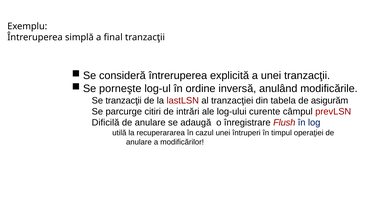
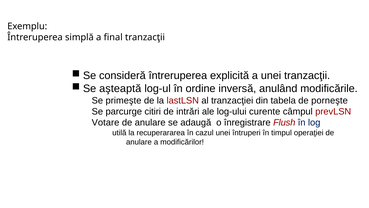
porneşte: porneşte -> aşteaptă
Se tranzacţii: tranzacţii -> primeşte
asigurăm: asigurăm -> porneşte
Dificilă: Dificilă -> Votare
